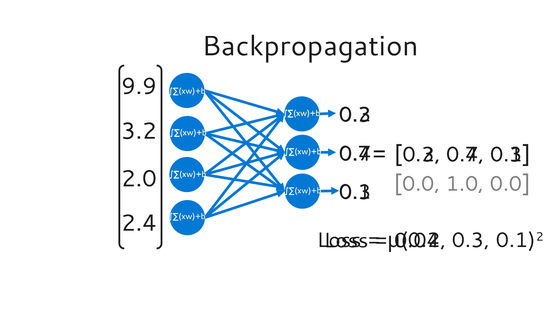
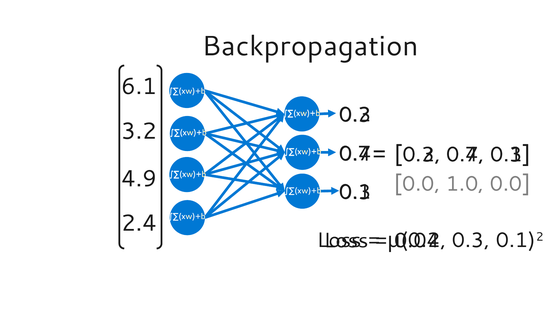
9.9: 9.9 -> 6.1
2.0: 2.0 -> 4.9
